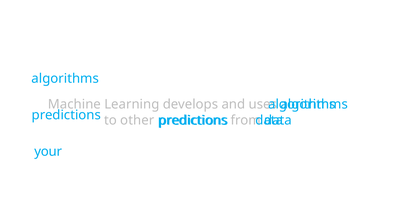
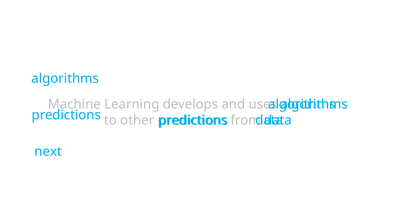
your: your -> next
